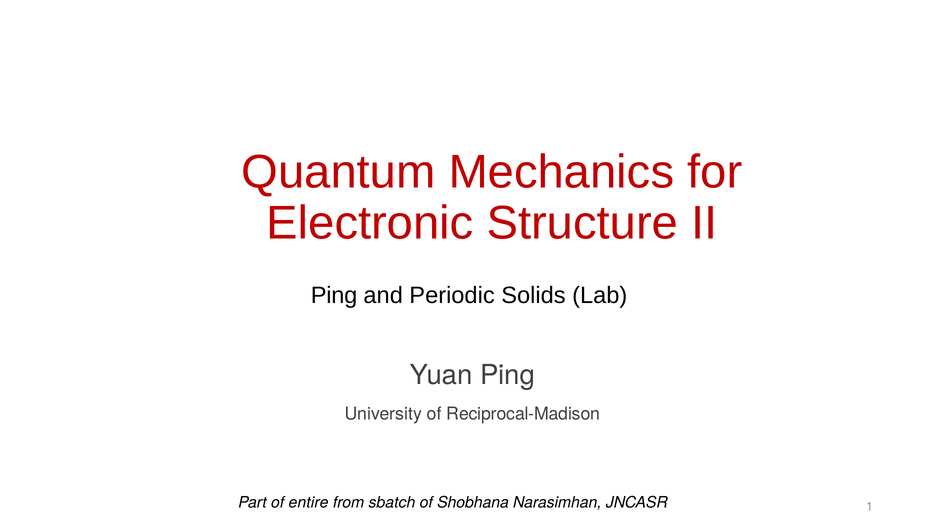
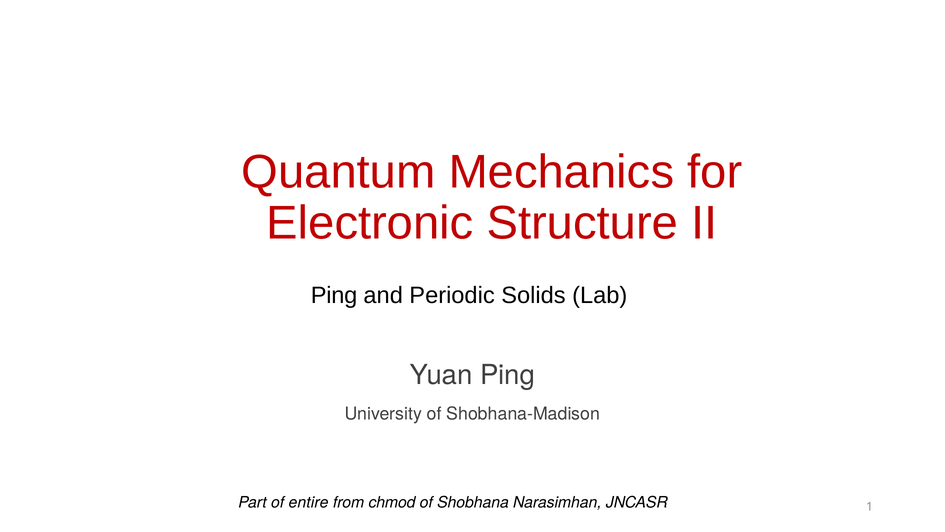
Reciprocal-Madison: Reciprocal-Madison -> Shobhana-Madison
sbatch: sbatch -> chmod
